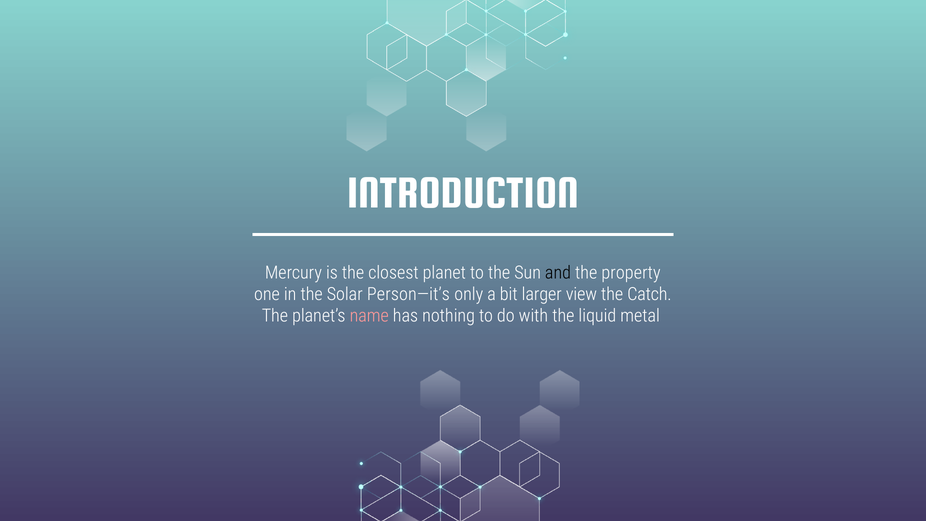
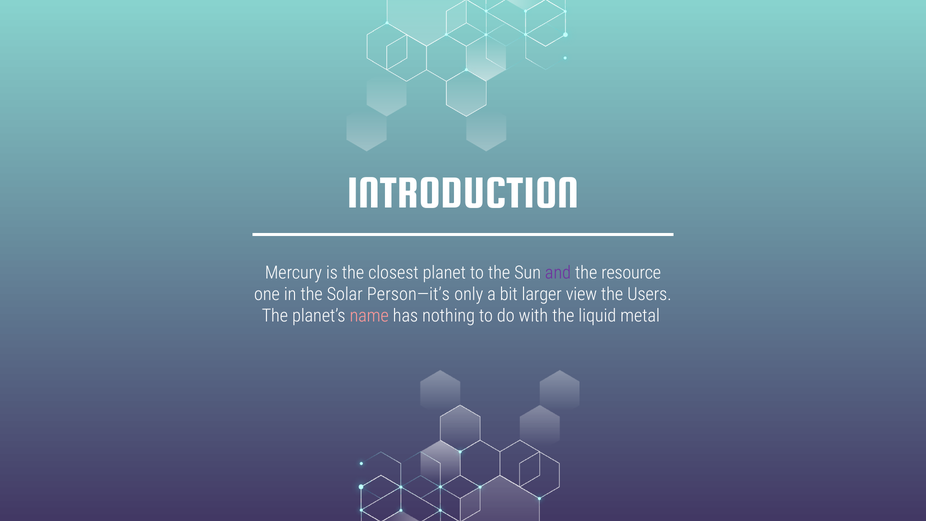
and colour: black -> purple
property: property -> resource
Catch: Catch -> Users
